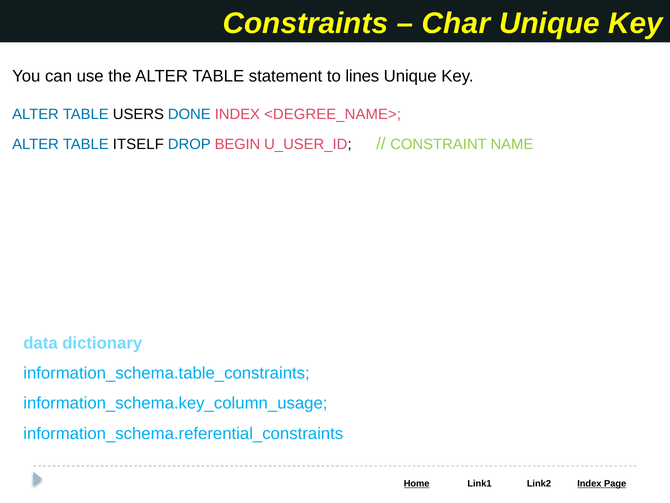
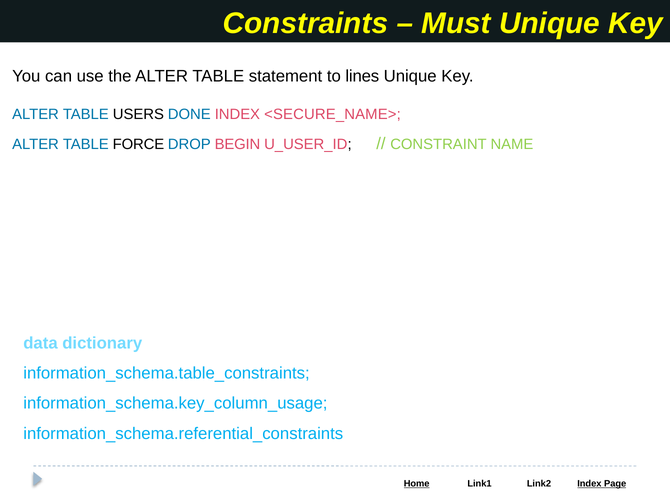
Char: Char -> Must
<DEGREE_NAME>: <DEGREE_NAME> -> <SECURE_NAME>
ITSELF: ITSELF -> FORCE
